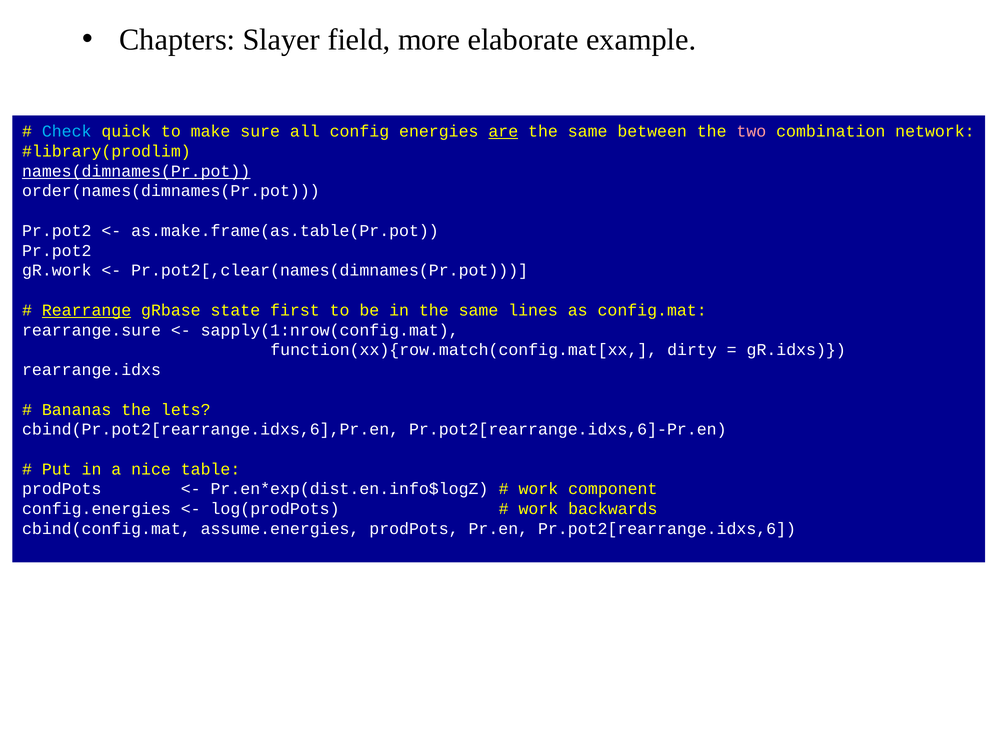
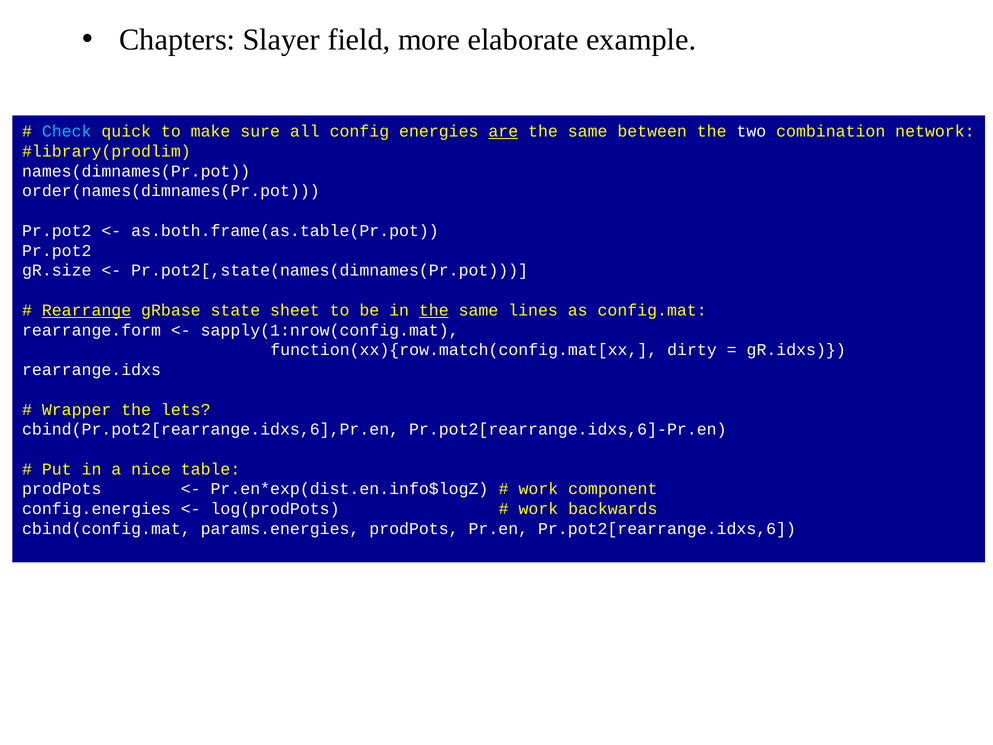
two colour: pink -> white
names(dimnames(Pr.pot underline: present -> none
as.make.frame(as.table(Pr.pot: as.make.frame(as.table(Pr.pot -> as.both.frame(as.table(Pr.pot
gR.work: gR.work -> gR.size
Pr.pot2[,clear(names(dimnames(Pr.pot: Pr.pot2[,clear(names(dimnames(Pr.pot -> Pr.pot2[,state(names(dimnames(Pr.pot
first: first -> sheet
the at (434, 310) underline: none -> present
rearrange.sure: rearrange.sure -> rearrange.form
Bananas: Bananas -> Wrapper
assume.energies: assume.energies -> params.energies
